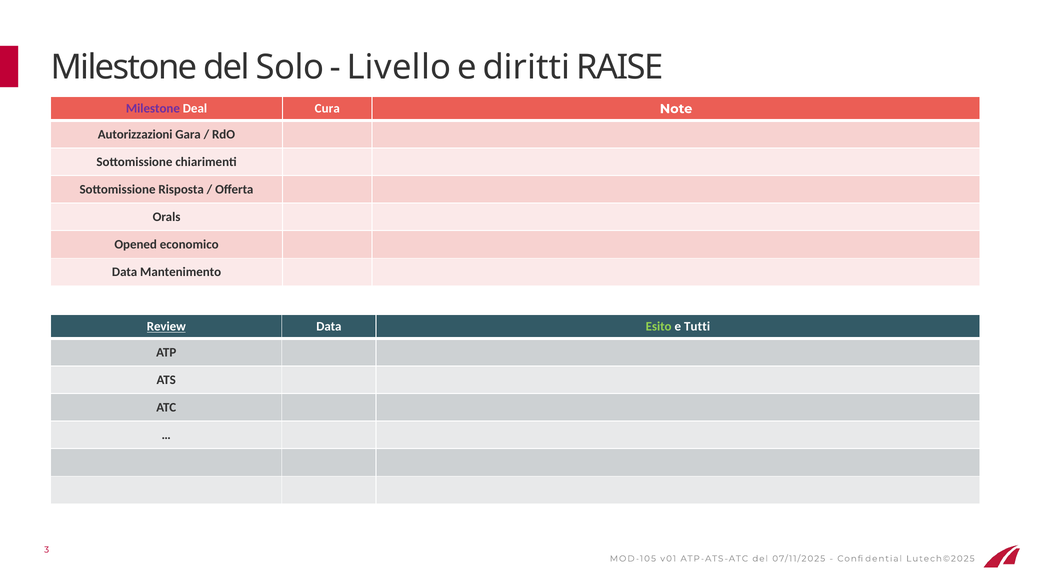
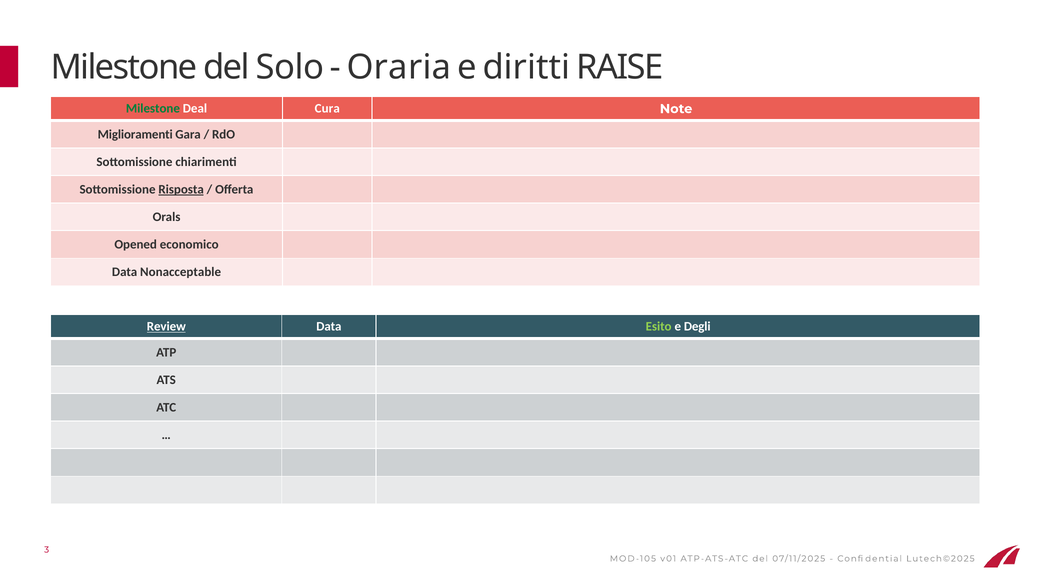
Livello: Livello -> Oraria
Milestone at (153, 109) colour: purple -> green
Autorizzazioni: Autorizzazioni -> Miglioramenti
Risposta underline: none -> present
Mantenimento: Mantenimento -> Nonacceptable
Tutti: Tutti -> Degli
